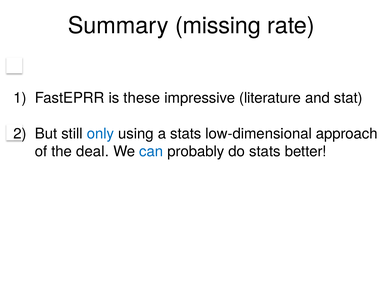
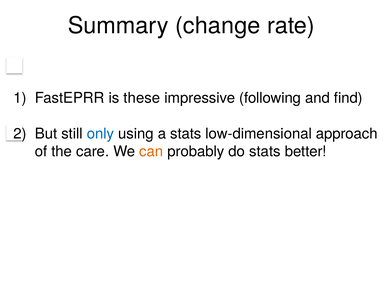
missing: missing -> change
literature: literature -> following
stat: stat -> find
deal: deal -> care
can colour: blue -> orange
